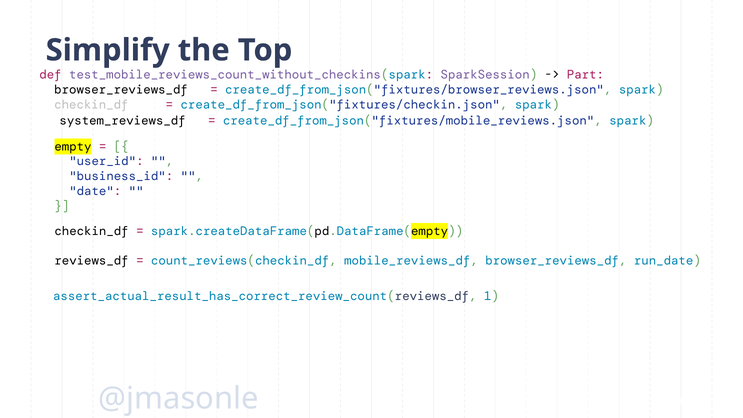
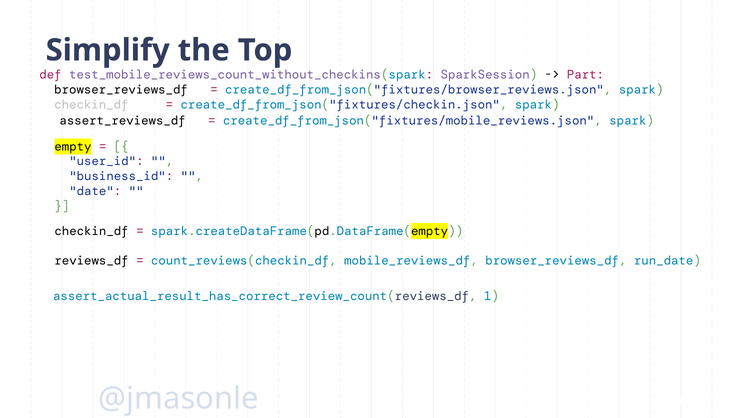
system_reviews_df: system_reviews_df -> assert_reviews_df
